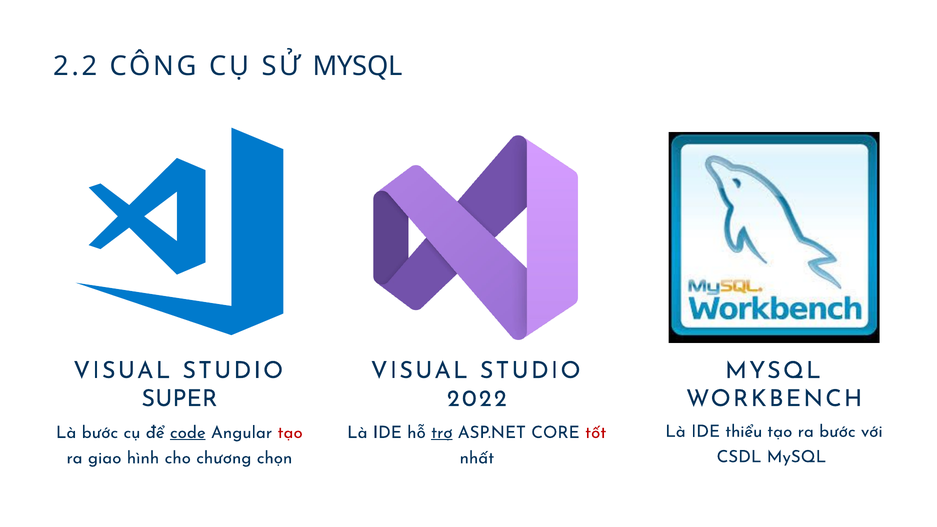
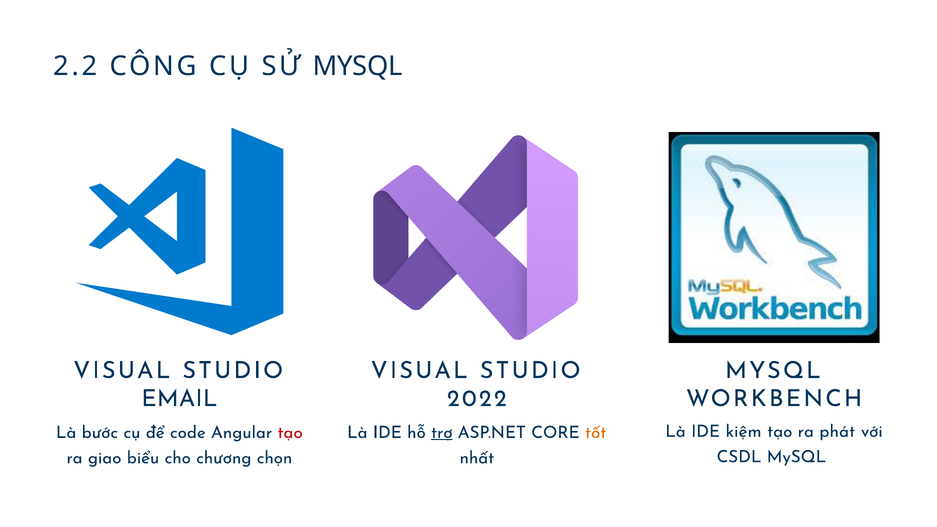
SUPER: SUPER -> EMAIL
thiểu: thiểu -> kiệm
ra bước: bước -> phát
code underline: present -> none
tốt colour: red -> orange
hình: hình -> biểu
